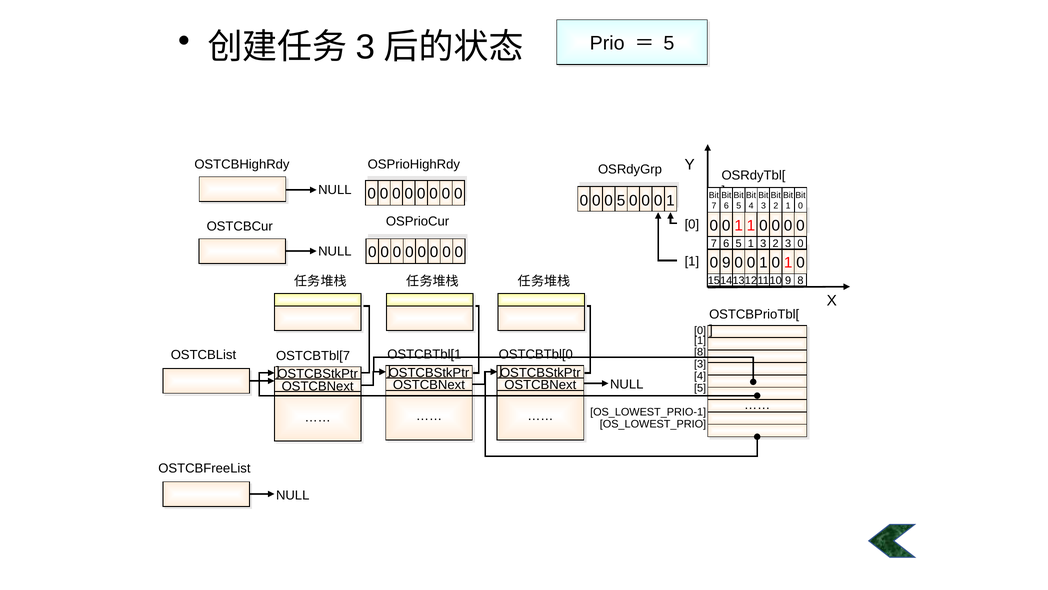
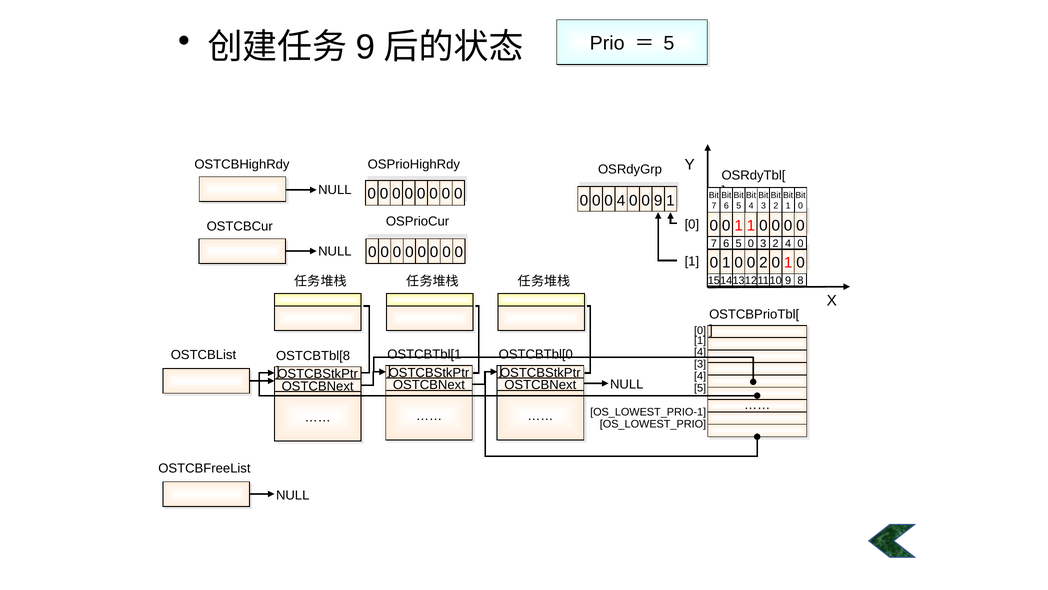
3 at (366, 47): 3 -> 9
0 5: 5 -> 4
0 at (658, 201): 0 -> 9
5 1: 1 -> 0
2 3: 3 -> 4
9 at (726, 263): 9 -> 1
1 at (763, 263): 1 -> 2
8 at (700, 352): 8 -> 4
OSTCBTbl[7: OSTCBTbl[7 -> OSTCBTbl[8
